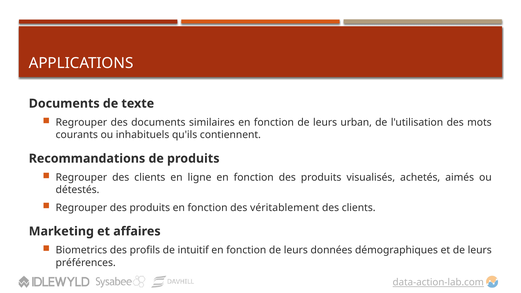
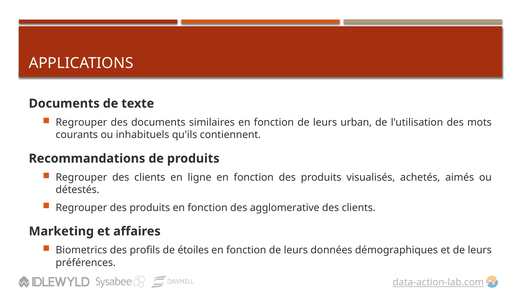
véritablement: véritablement -> agglomerative
intuitif: intuitif -> étoiles
